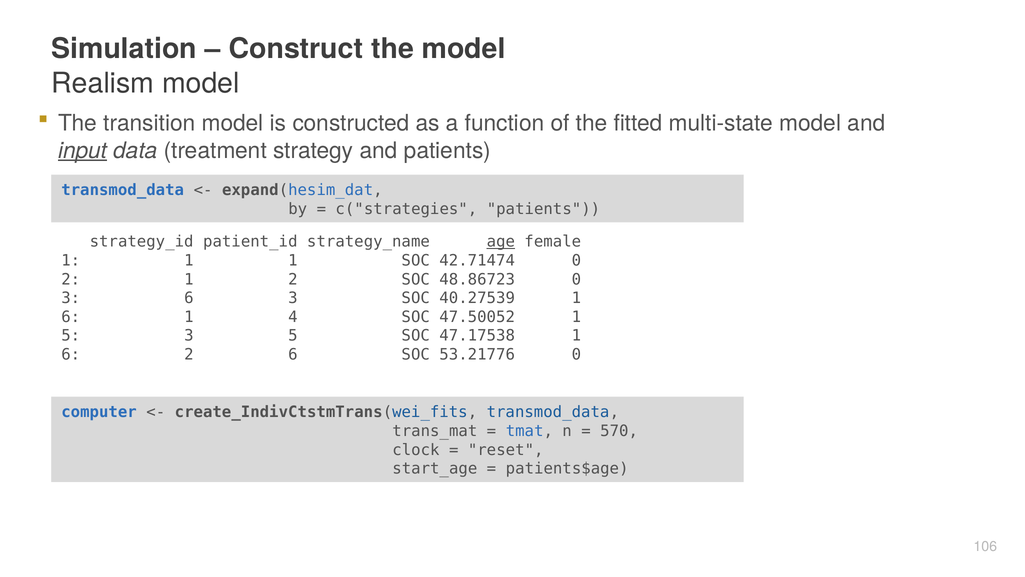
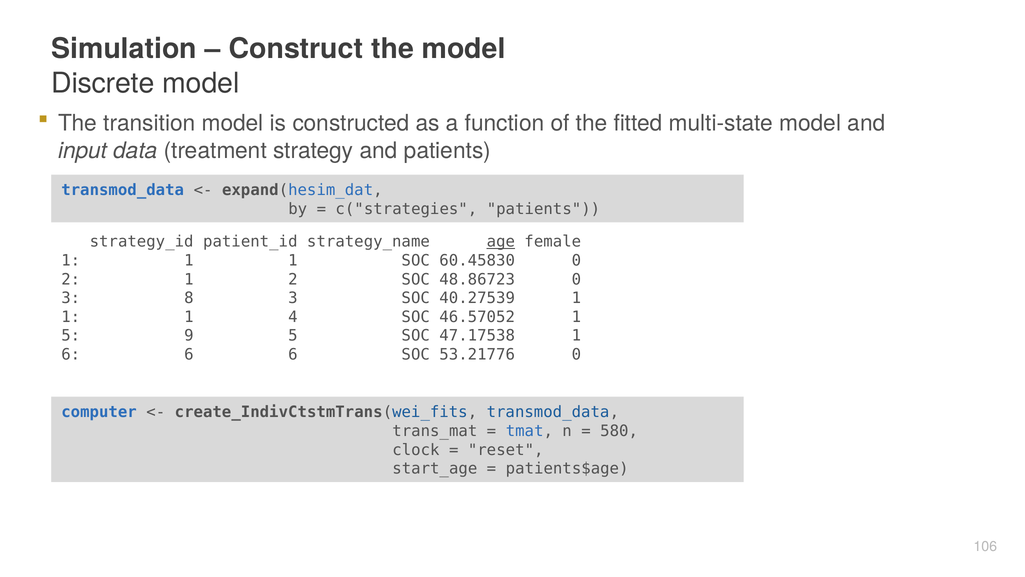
Realism: Realism -> Discrete
input underline: present -> none
42.71474: 42.71474 -> 60.45830
3 6: 6 -> 8
6 at (71, 317): 6 -> 1
47.50052: 47.50052 -> 46.57052
5 3: 3 -> 9
2 at (189, 354): 2 -> 6
570: 570 -> 580
